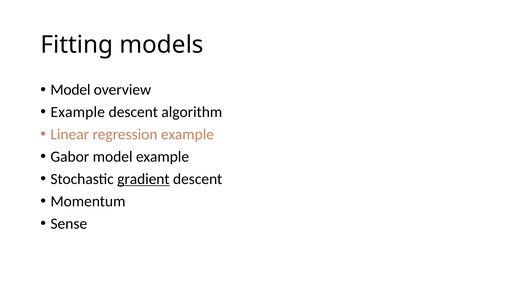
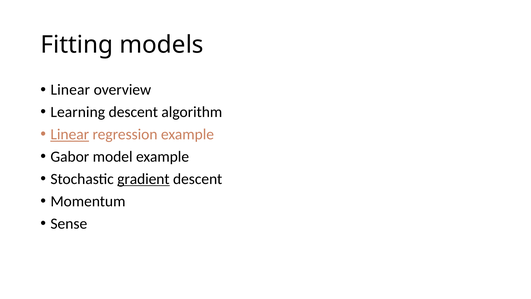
Model at (70, 90): Model -> Linear
Example at (78, 112): Example -> Learning
Linear at (70, 134) underline: none -> present
